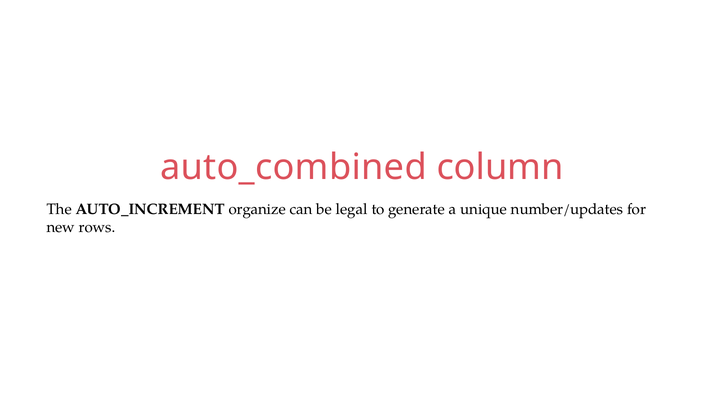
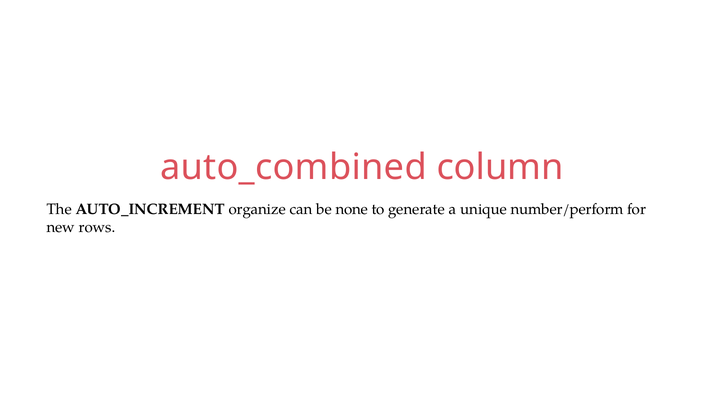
legal: legal -> none
number/updates: number/updates -> number/perform
